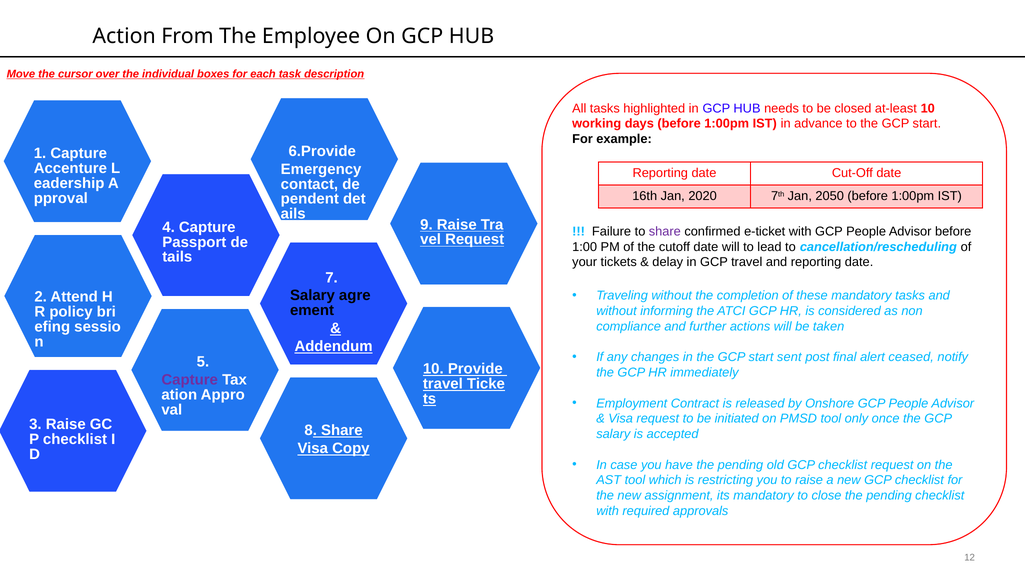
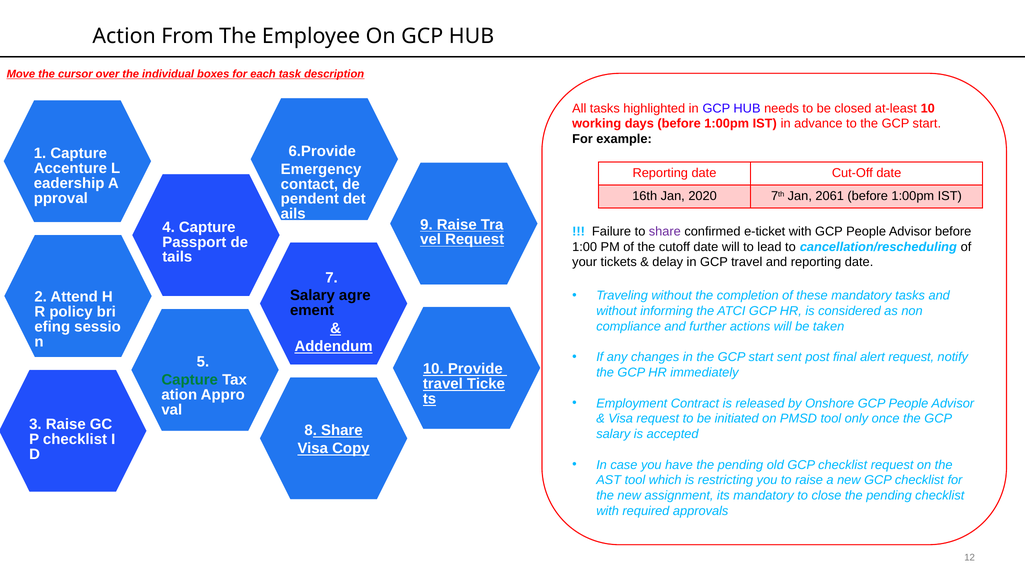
2050: 2050 -> 2061
alert ceased: ceased -> request
Capture at (190, 380) colour: purple -> green
